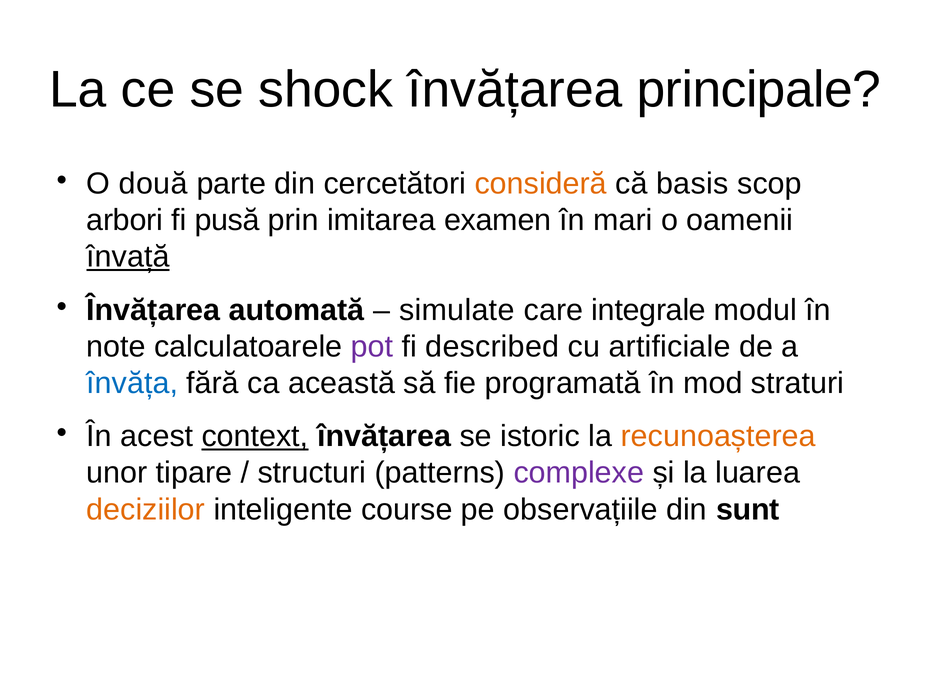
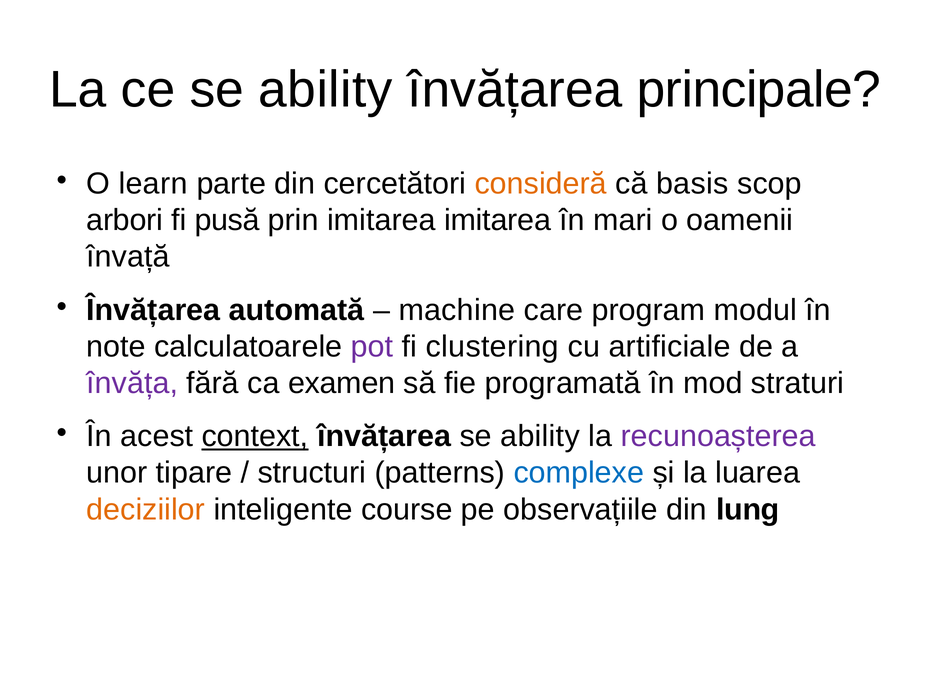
ce se shock: shock -> ability
două: două -> learn
imitarea examen: examen -> imitarea
învață underline: present -> none
simulate: simulate -> machine
integrale: integrale -> program
described: described -> clustering
învăța colour: blue -> purple
această: această -> examen
învățarea se istoric: istoric -> ability
recunoașterea colour: orange -> purple
complexe colour: purple -> blue
sunt: sunt -> lung
